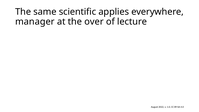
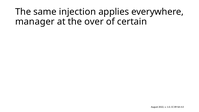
scientific: scientific -> injection
lecture: lecture -> certain
